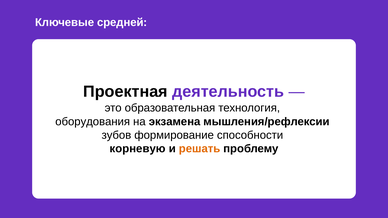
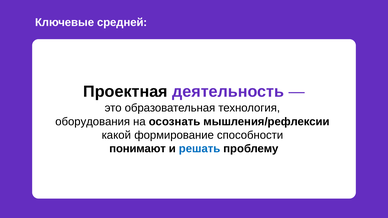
экзамена: экзамена -> осознать
зубов: зубов -> какой
корневую: корневую -> понимают
решать colour: orange -> blue
